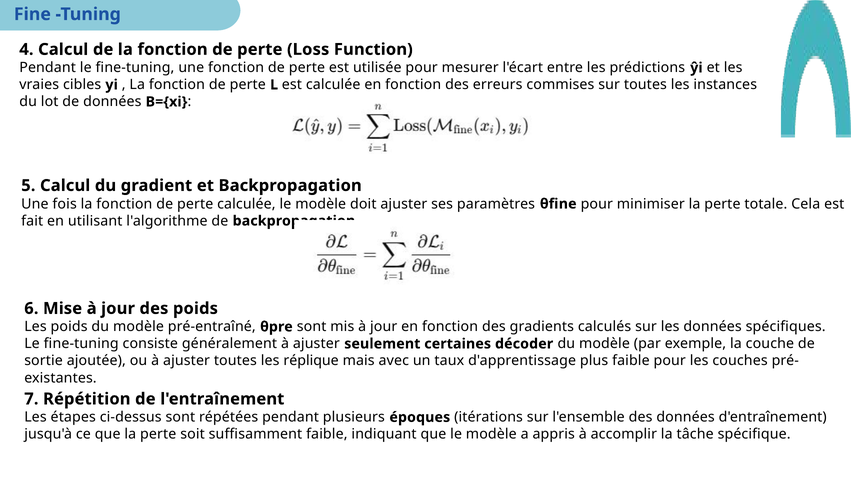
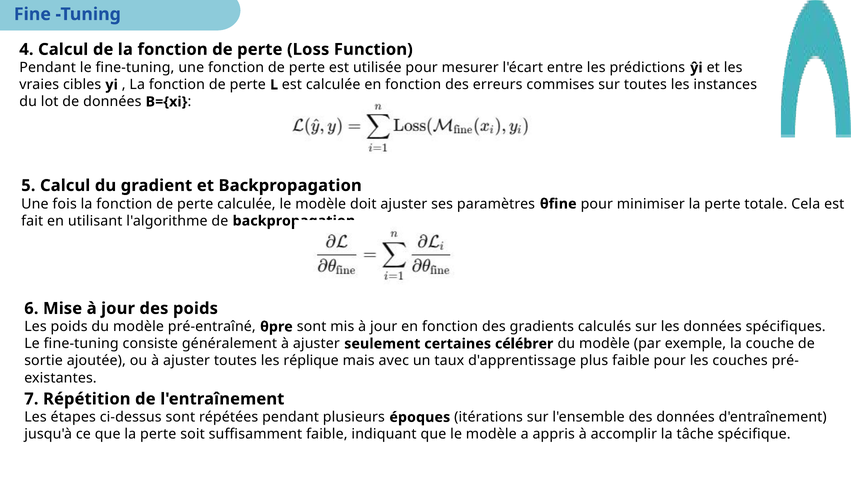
décoder: décoder -> célébrer
